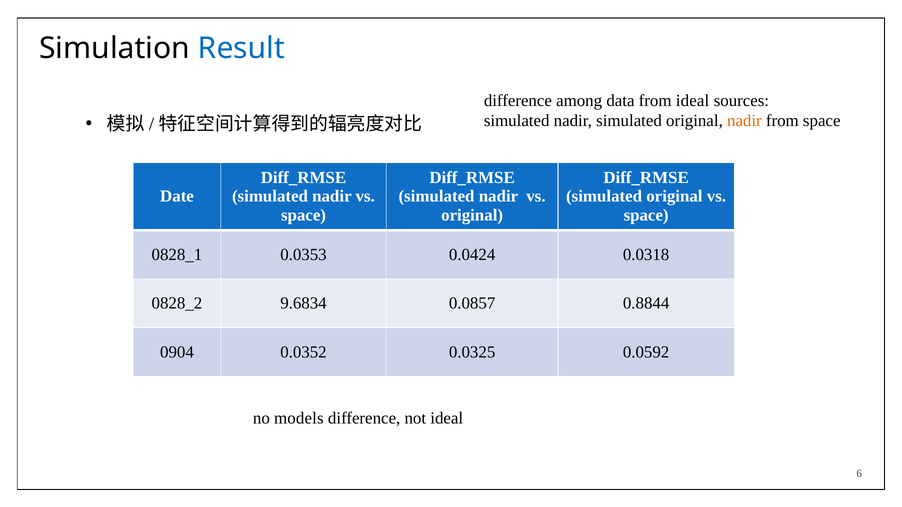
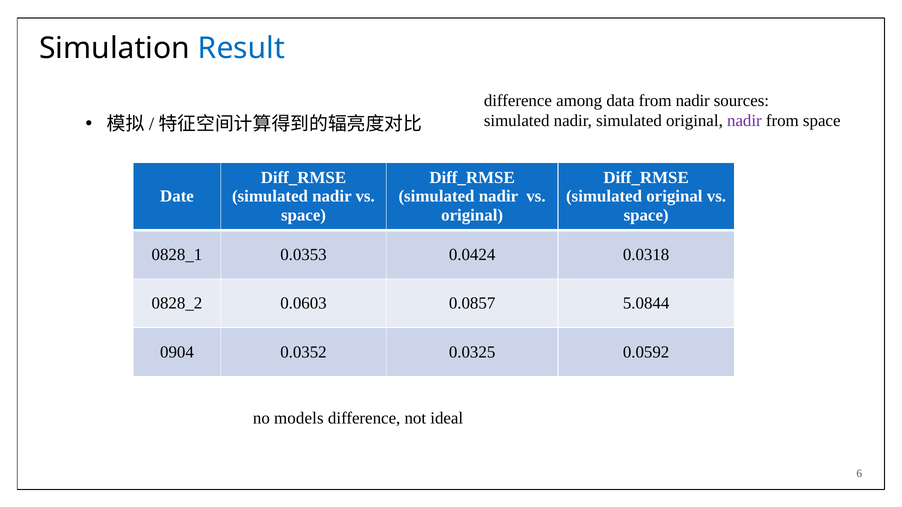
from ideal: ideal -> nadir
nadir at (744, 121) colour: orange -> purple
9.6834: 9.6834 -> 0.0603
0.8844: 0.8844 -> 5.0844
